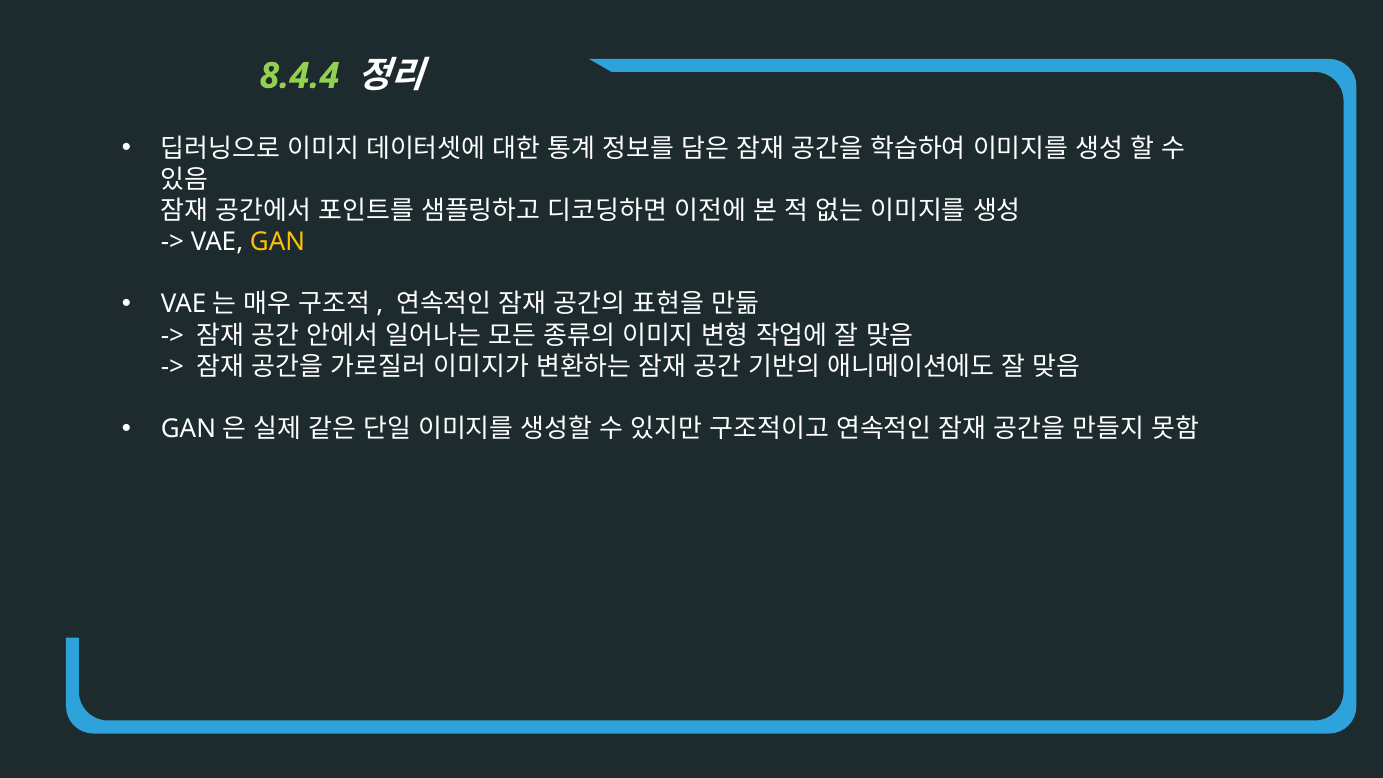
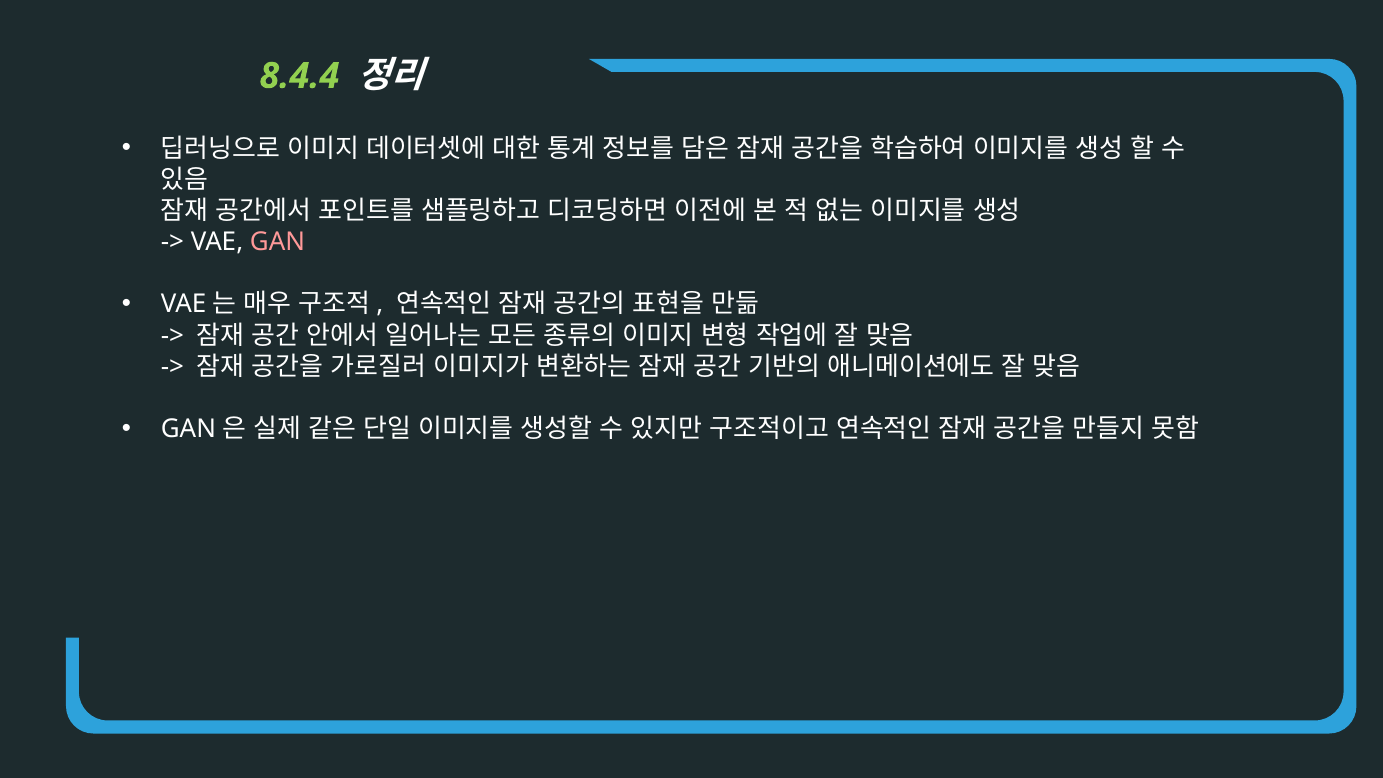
GAN colour: yellow -> pink
